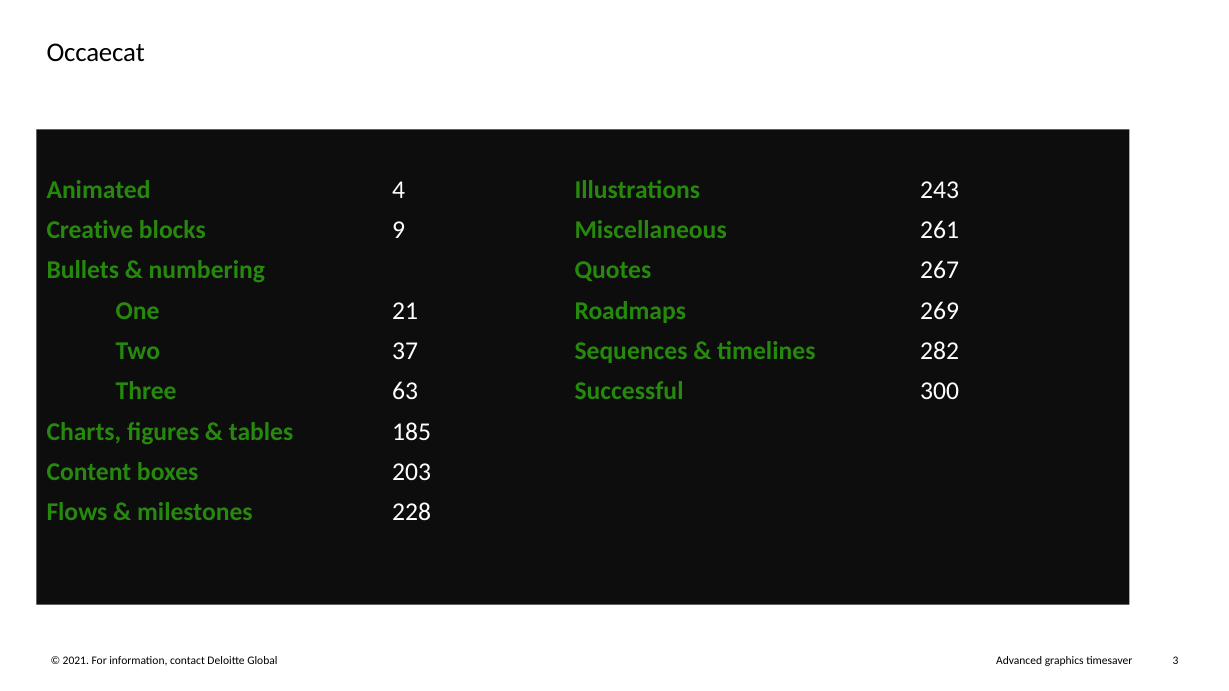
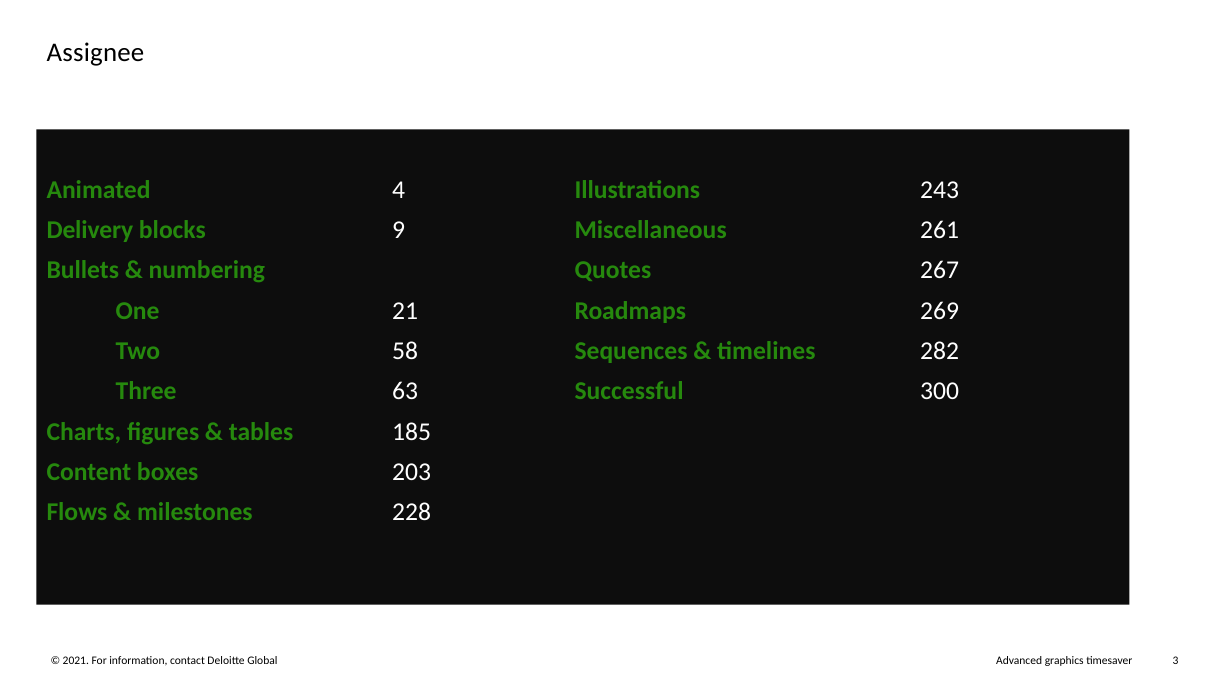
Occaecat: Occaecat -> Assignee
Creative: Creative -> Delivery
37: 37 -> 58
